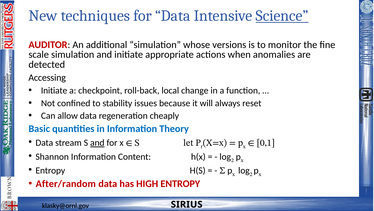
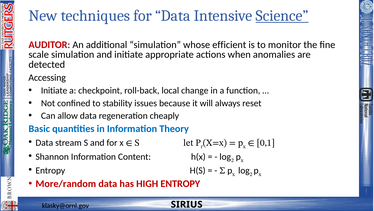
versions: versions -> efficient
and at (97, 142) underline: present -> none
After/random: After/random -> More/random
